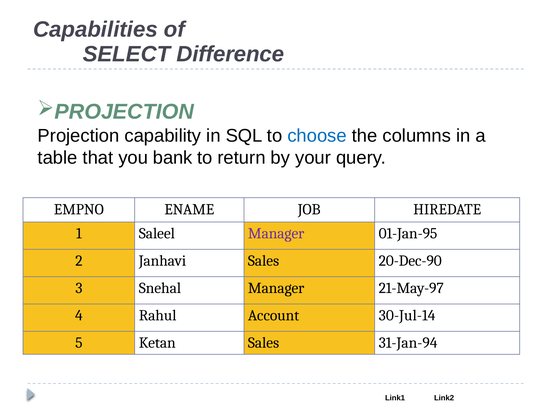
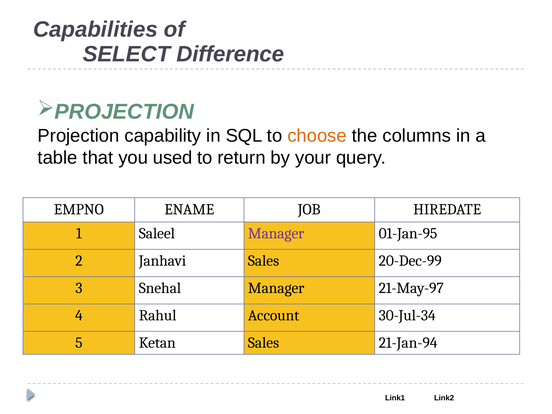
choose colour: blue -> orange
bank: bank -> used
20-Dec-90: 20-Dec-90 -> 20-Dec-99
30-Jul-14: 30-Jul-14 -> 30-Jul-34
31-Jan-94: 31-Jan-94 -> 21-Jan-94
